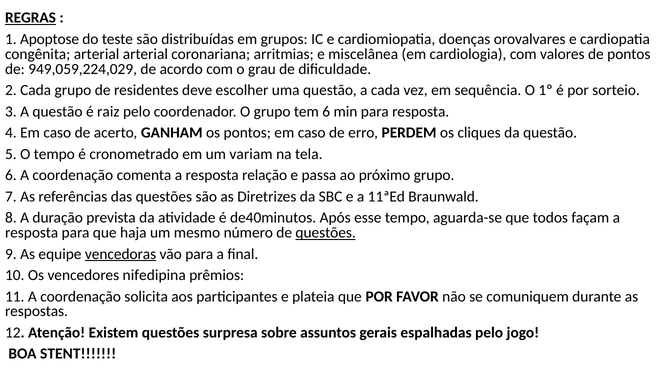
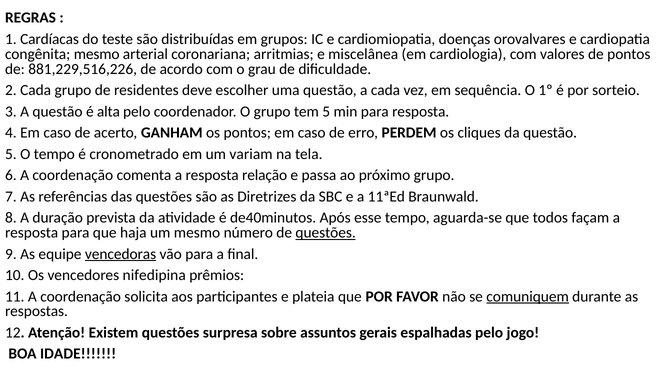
REGRAS underline: present -> none
Apoptose: Apoptose -> Cardíacas
congênita arterial: arterial -> mesmo
949,059,224,029: 949,059,224,029 -> 881,229,516,226
raiz: raiz -> alta
tem 6: 6 -> 5
comuniquem underline: none -> present
STENT: STENT -> IDADE
